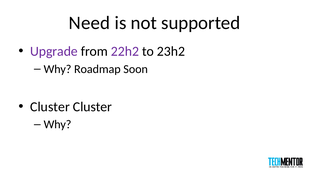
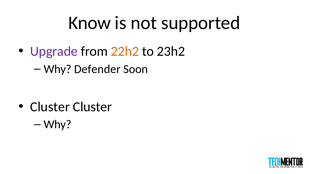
Need: Need -> Know
22h2 colour: purple -> orange
Roadmap: Roadmap -> Defender
